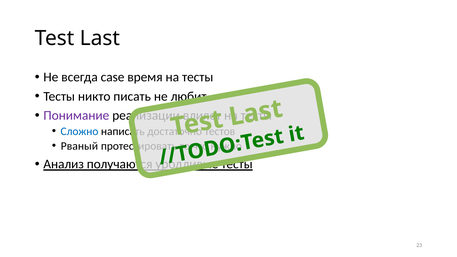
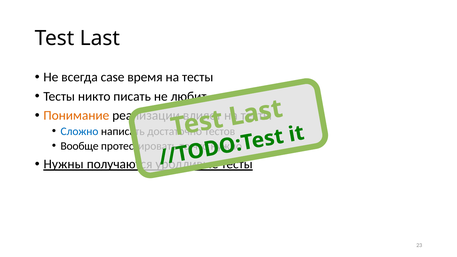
Понимание colour: purple -> orange
Рваный: Рваный -> Вообще
Анализ: Анализ -> Нужны
